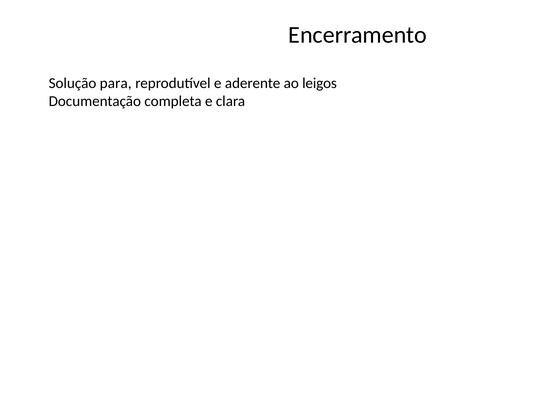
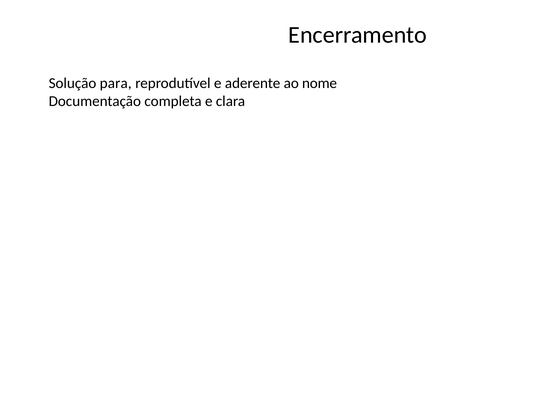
leigos: leigos -> nome
